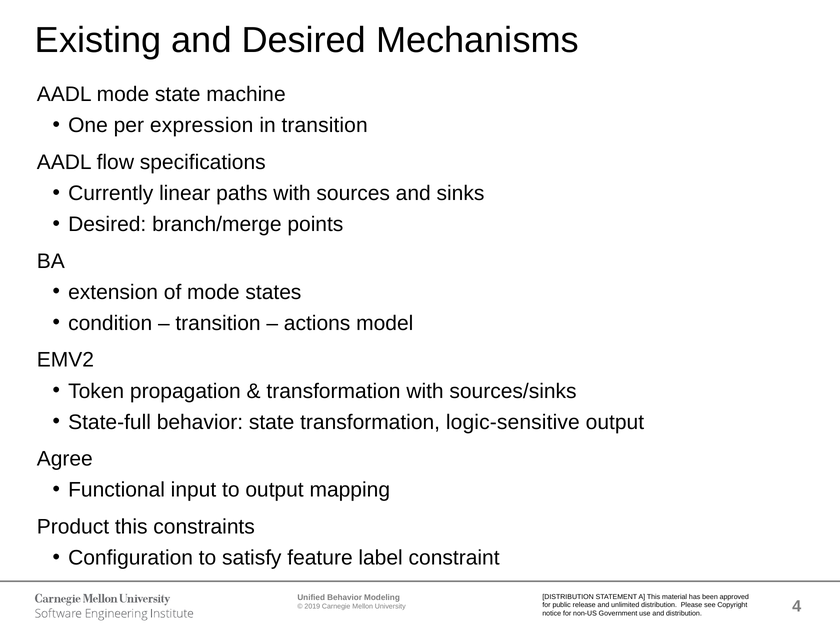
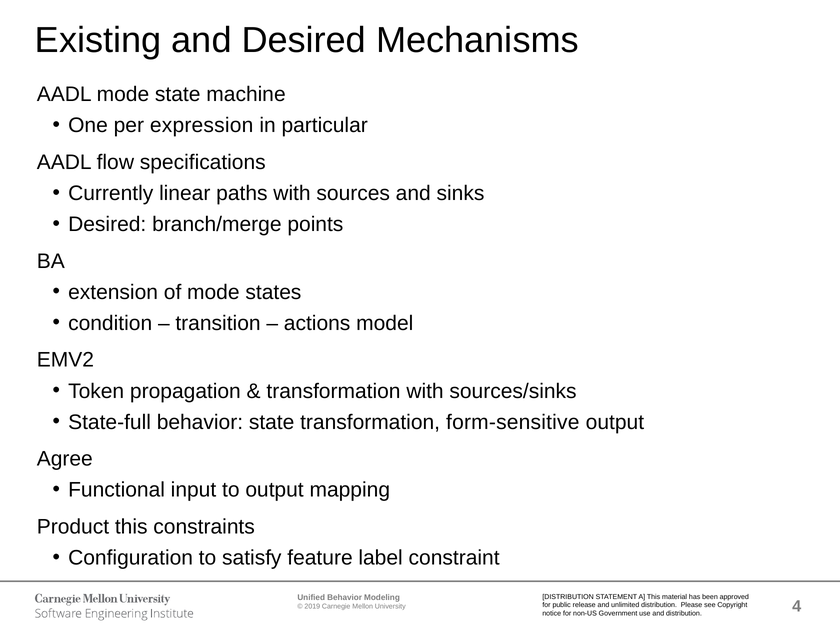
in transition: transition -> particular
logic-sensitive: logic-sensitive -> form-sensitive
